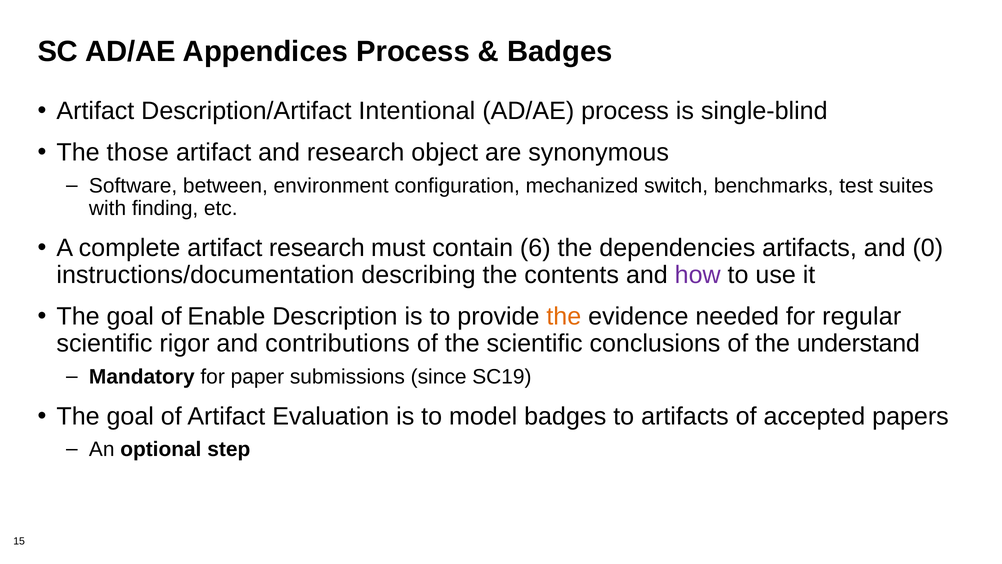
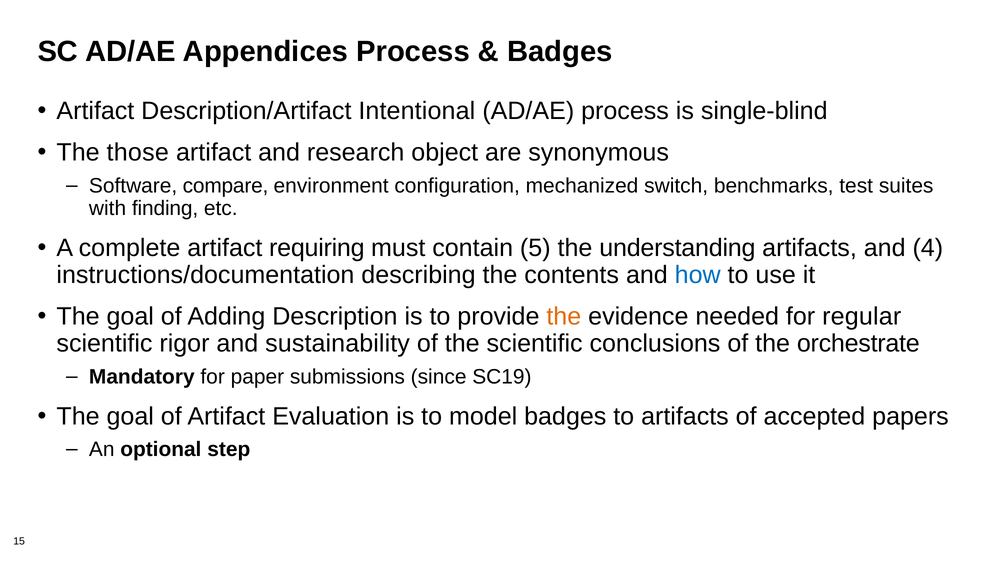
between: between -> compare
artifact research: research -> requiring
6: 6 -> 5
dependencies: dependencies -> understanding
0: 0 -> 4
how colour: purple -> blue
Enable: Enable -> Adding
contributions: contributions -> sustainability
understand: understand -> orchestrate
